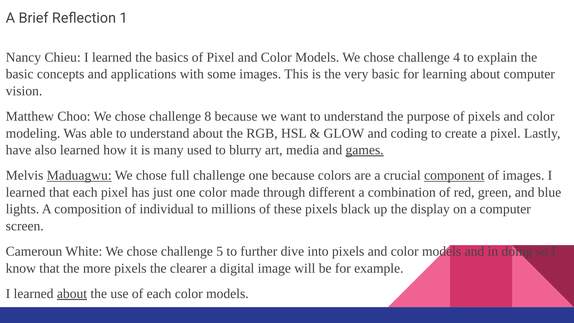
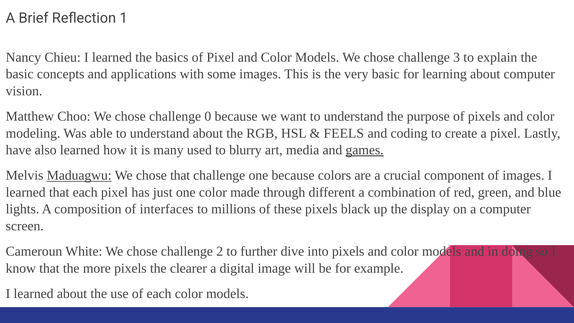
4: 4 -> 3
8: 8 -> 0
GLOW: GLOW -> FEELS
chose full: full -> that
component underline: present -> none
individual: individual -> interfaces
5: 5 -> 2
about at (72, 294) underline: present -> none
